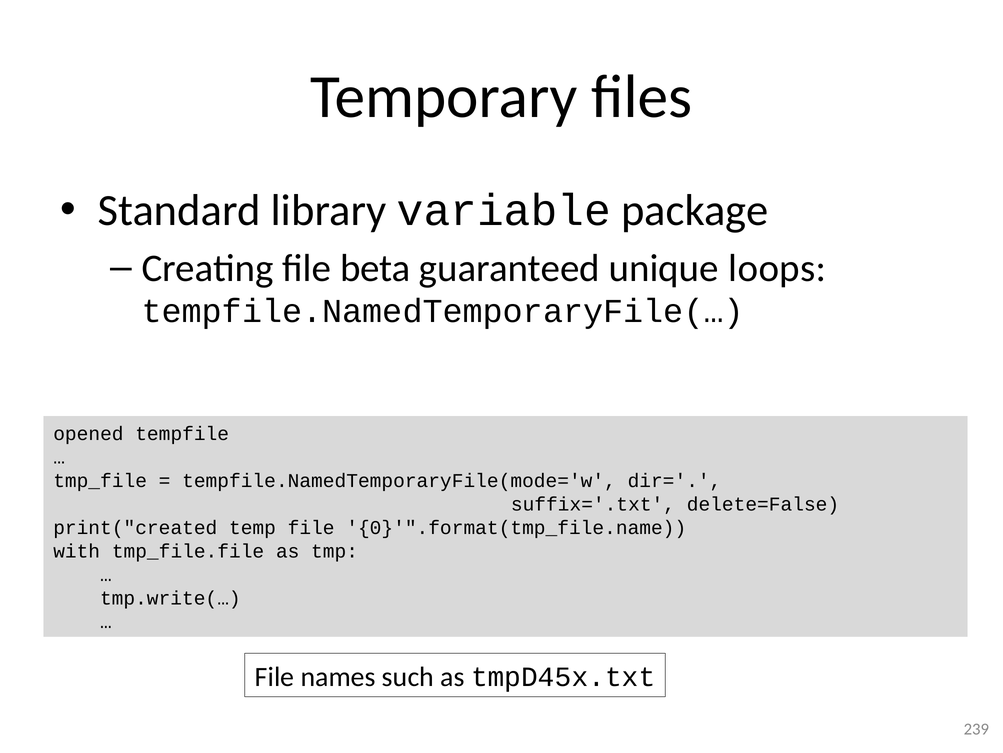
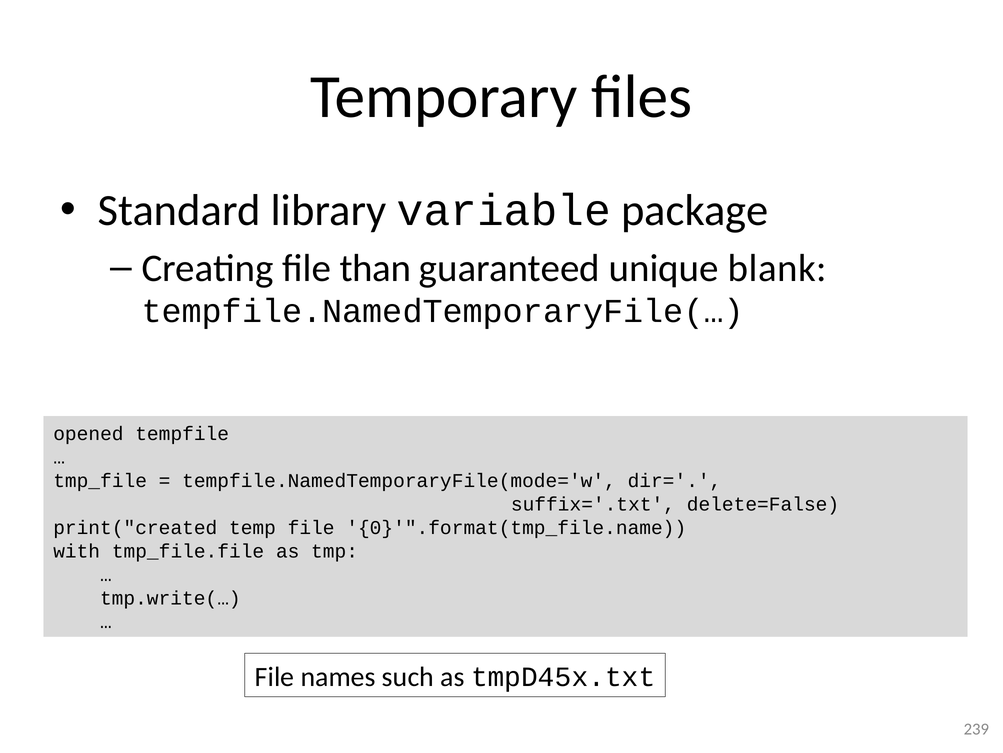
beta: beta -> than
loops: loops -> blank
